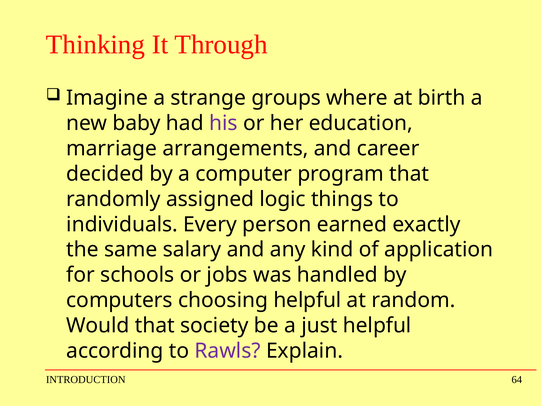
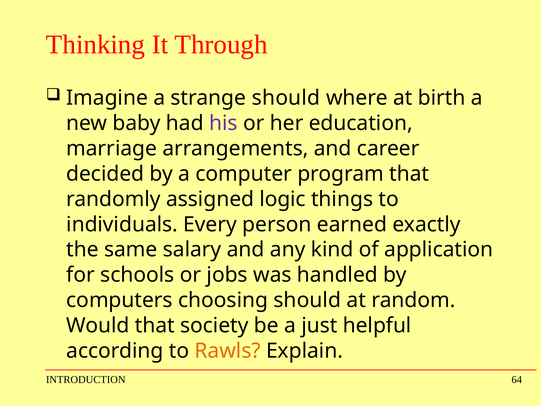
strange groups: groups -> should
choosing helpful: helpful -> should
Rawls colour: purple -> orange
